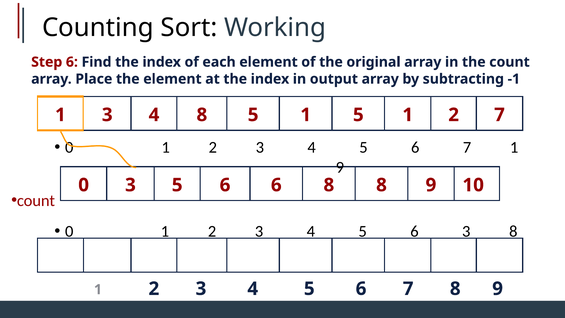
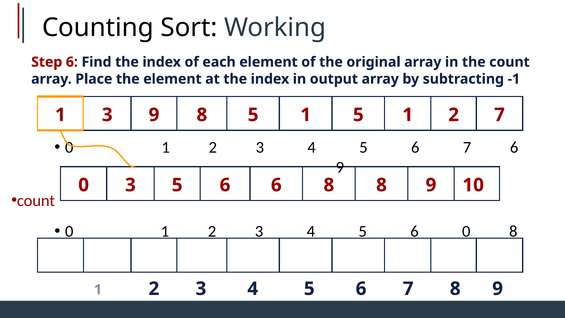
4 at (154, 115): 4 -> 9
7 1: 1 -> 6
6 3: 3 -> 0
